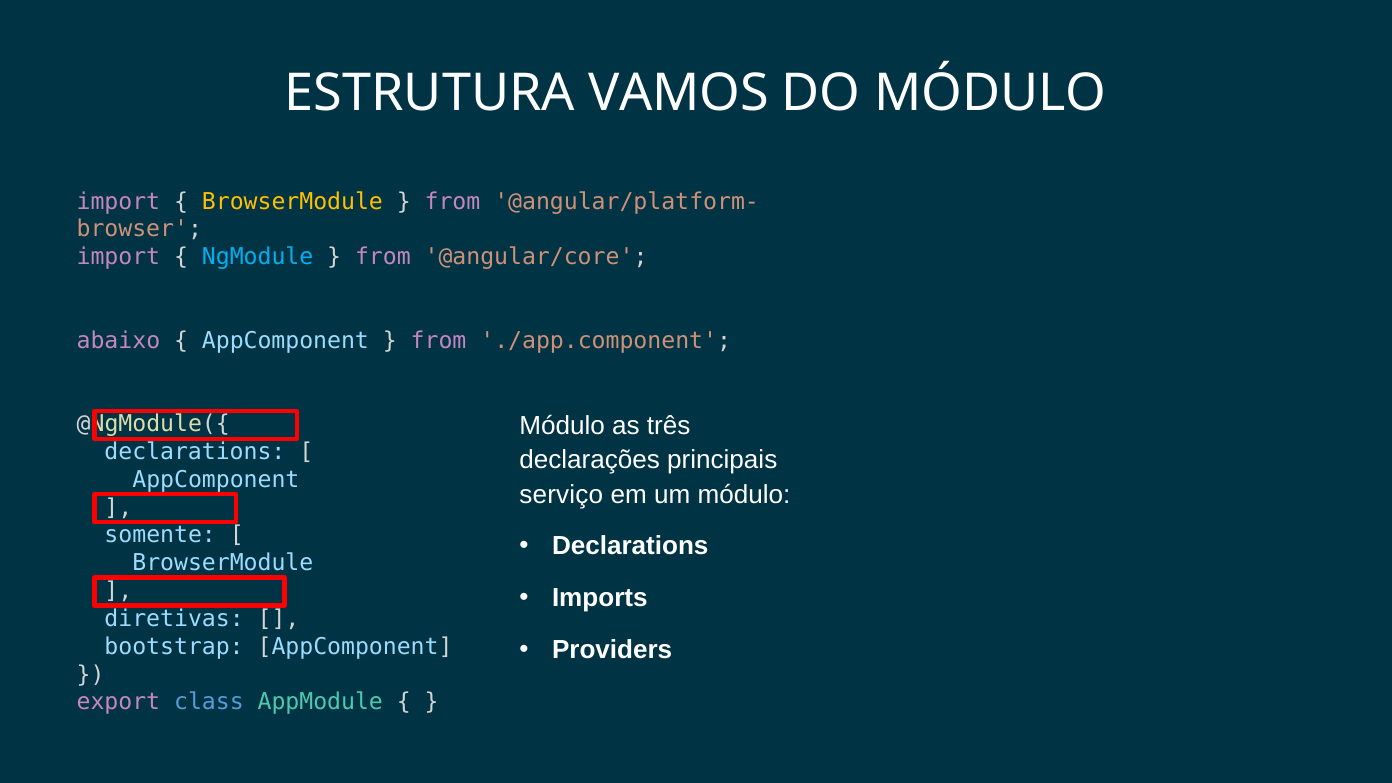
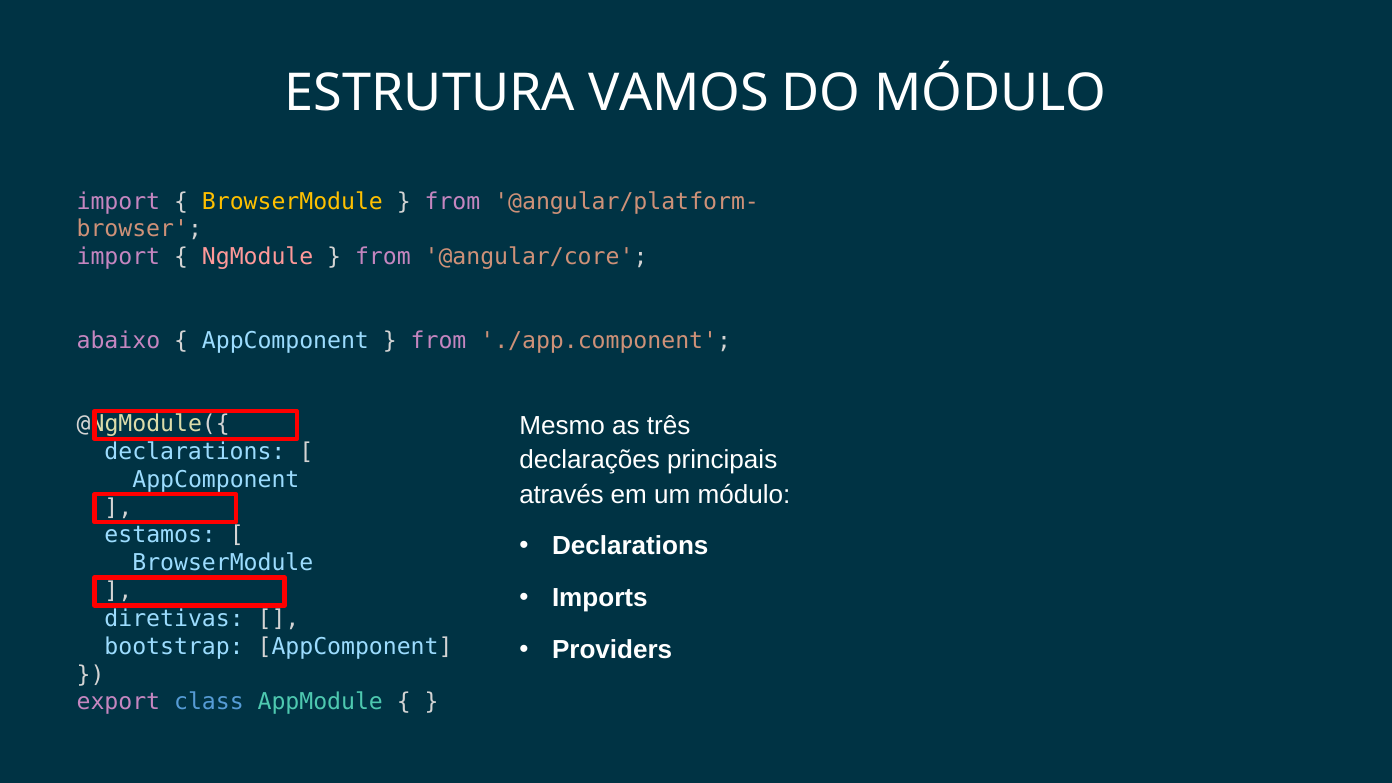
NgModule colour: light blue -> pink
Módulo at (562, 426): Módulo -> Mesmo
serviço: serviço -> através
somente: somente -> estamos
